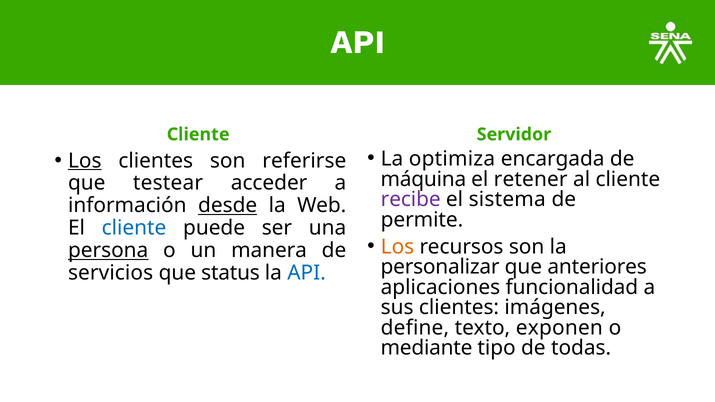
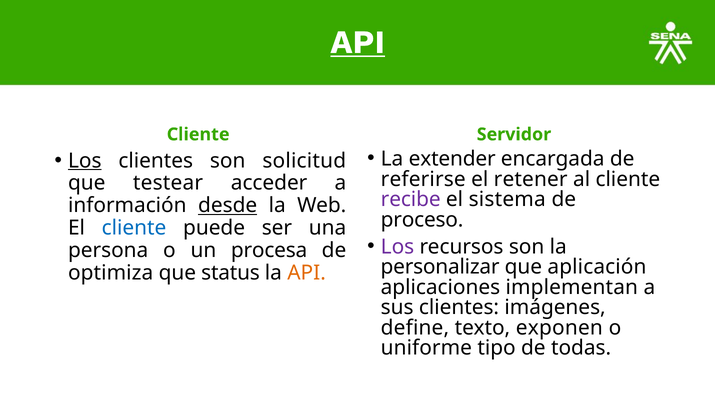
API at (358, 42) underline: none -> present
optimiza: optimiza -> extender
referirse: referirse -> solicitud
máquina: máquina -> referirse
permite: permite -> proceso
Los at (397, 247) colour: orange -> purple
persona underline: present -> none
manera: manera -> procesa
anteriores: anteriores -> aplicación
servicios: servicios -> optimiza
API at (307, 273) colour: blue -> orange
funcionalidad: funcionalidad -> implementan
mediante: mediante -> uniforme
